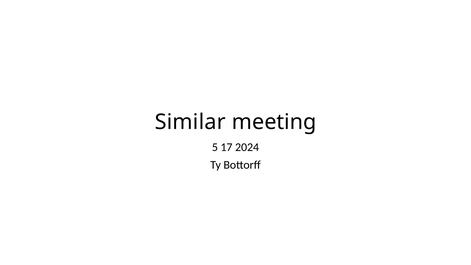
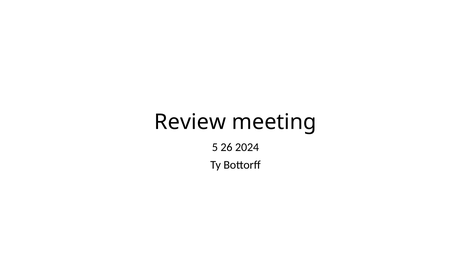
Similar: Similar -> Review
17: 17 -> 26
